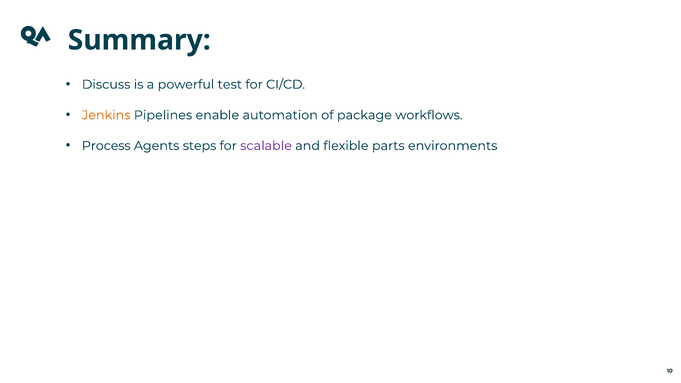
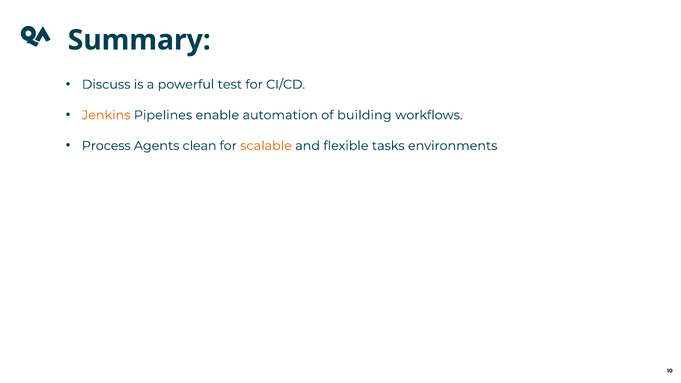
package: package -> building
steps: steps -> clean
scalable colour: purple -> orange
parts: parts -> tasks
